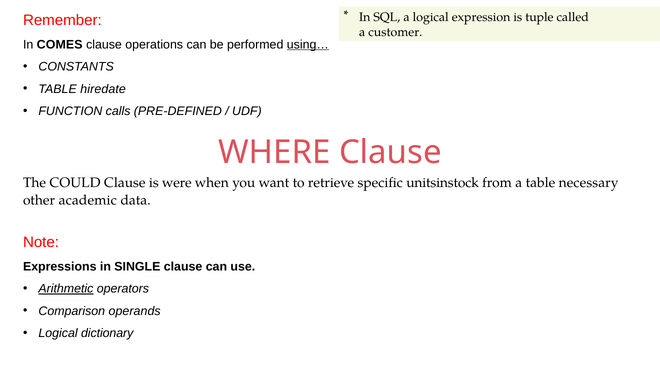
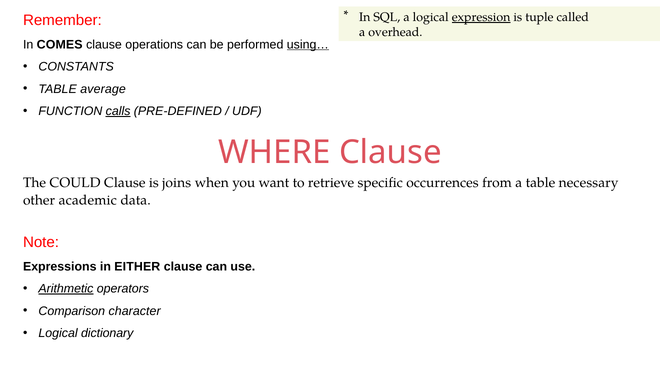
expression underline: none -> present
customer: customer -> overhead
hiredate: hiredate -> average
calls underline: none -> present
were: were -> joins
unitsinstock: unitsinstock -> occurrences
SINGLE: SINGLE -> EITHER
operands: operands -> character
